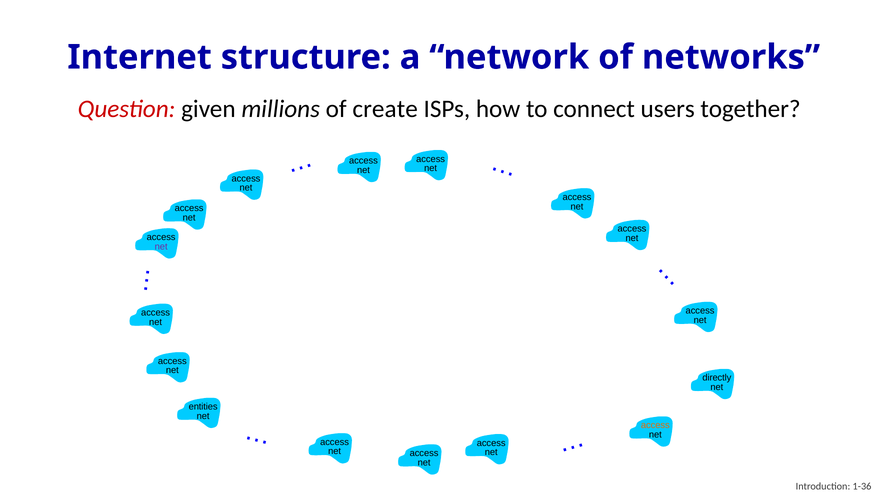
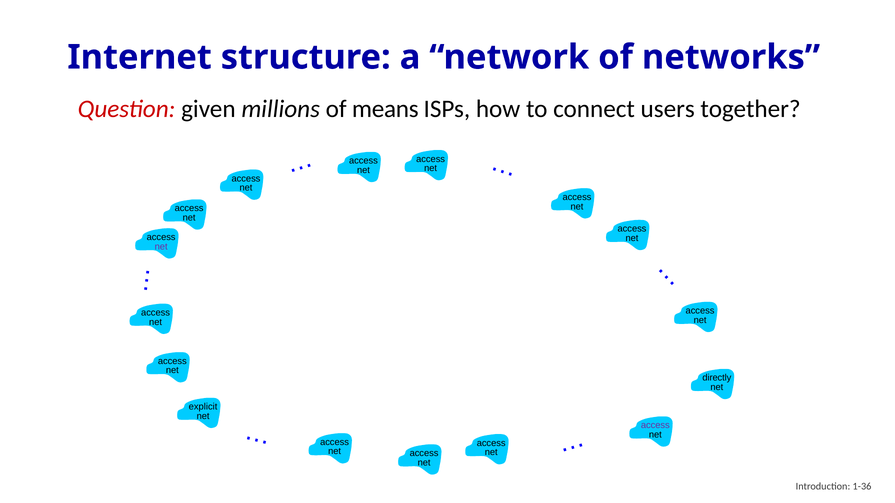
create: create -> means
entities: entities -> explicit
access at (655, 426) colour: orange -> purple
